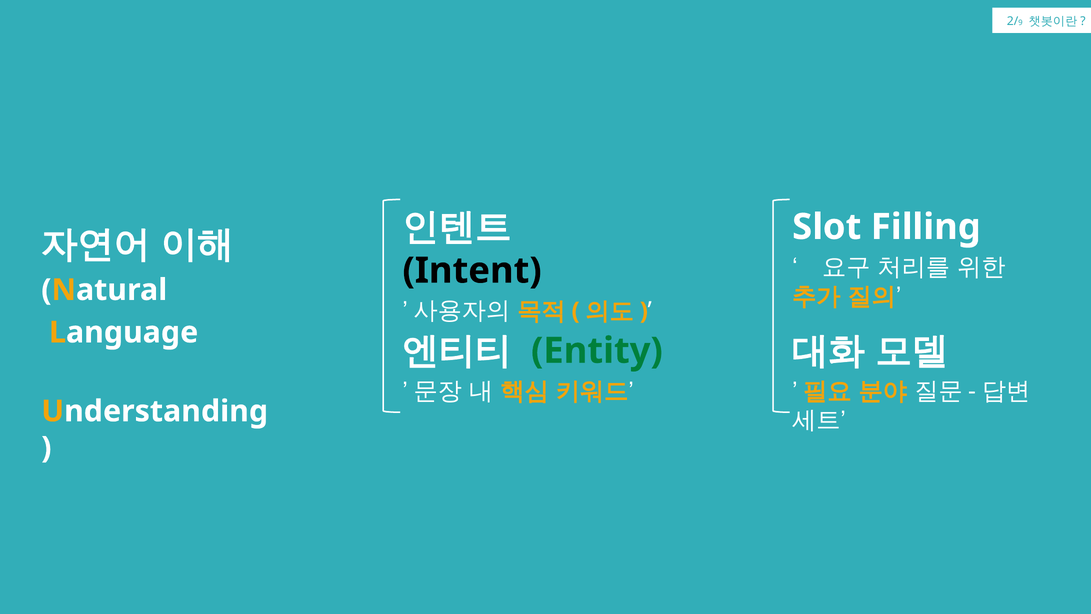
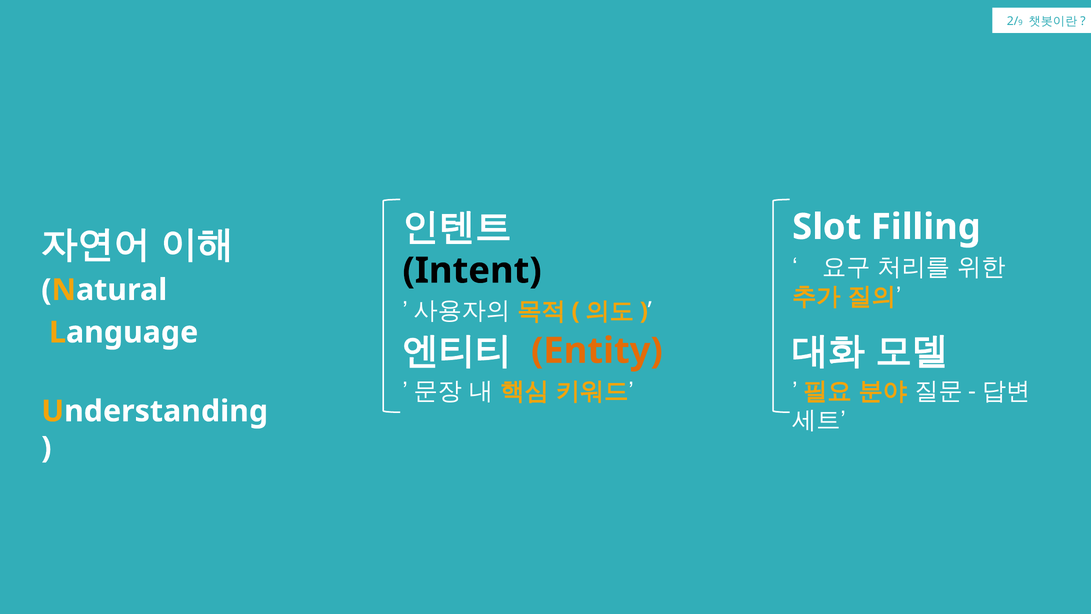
Entity colour: green -> orange
